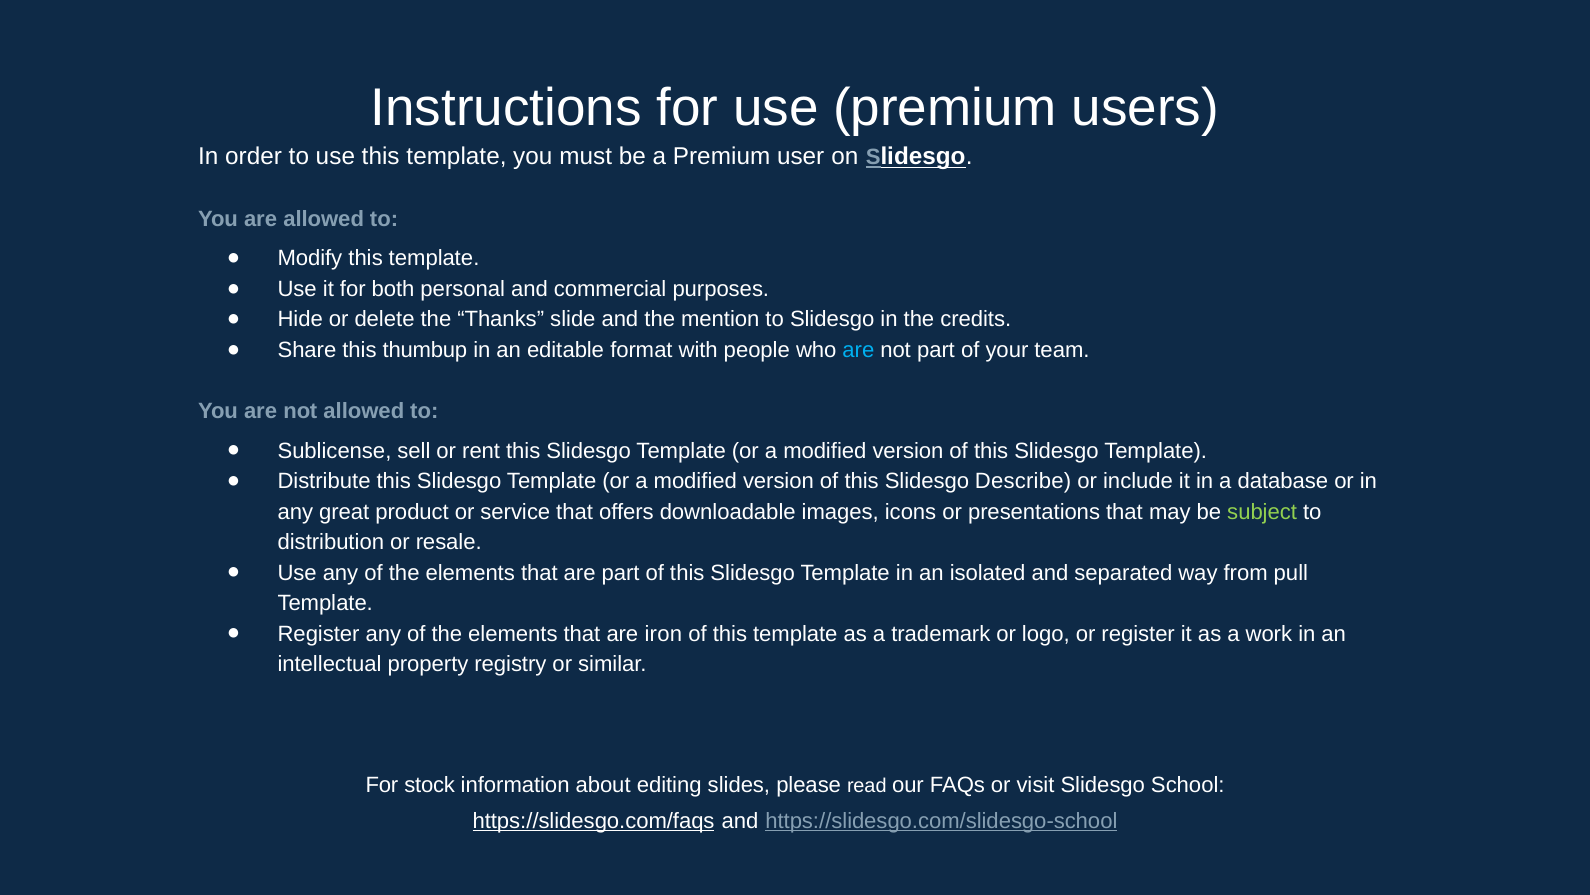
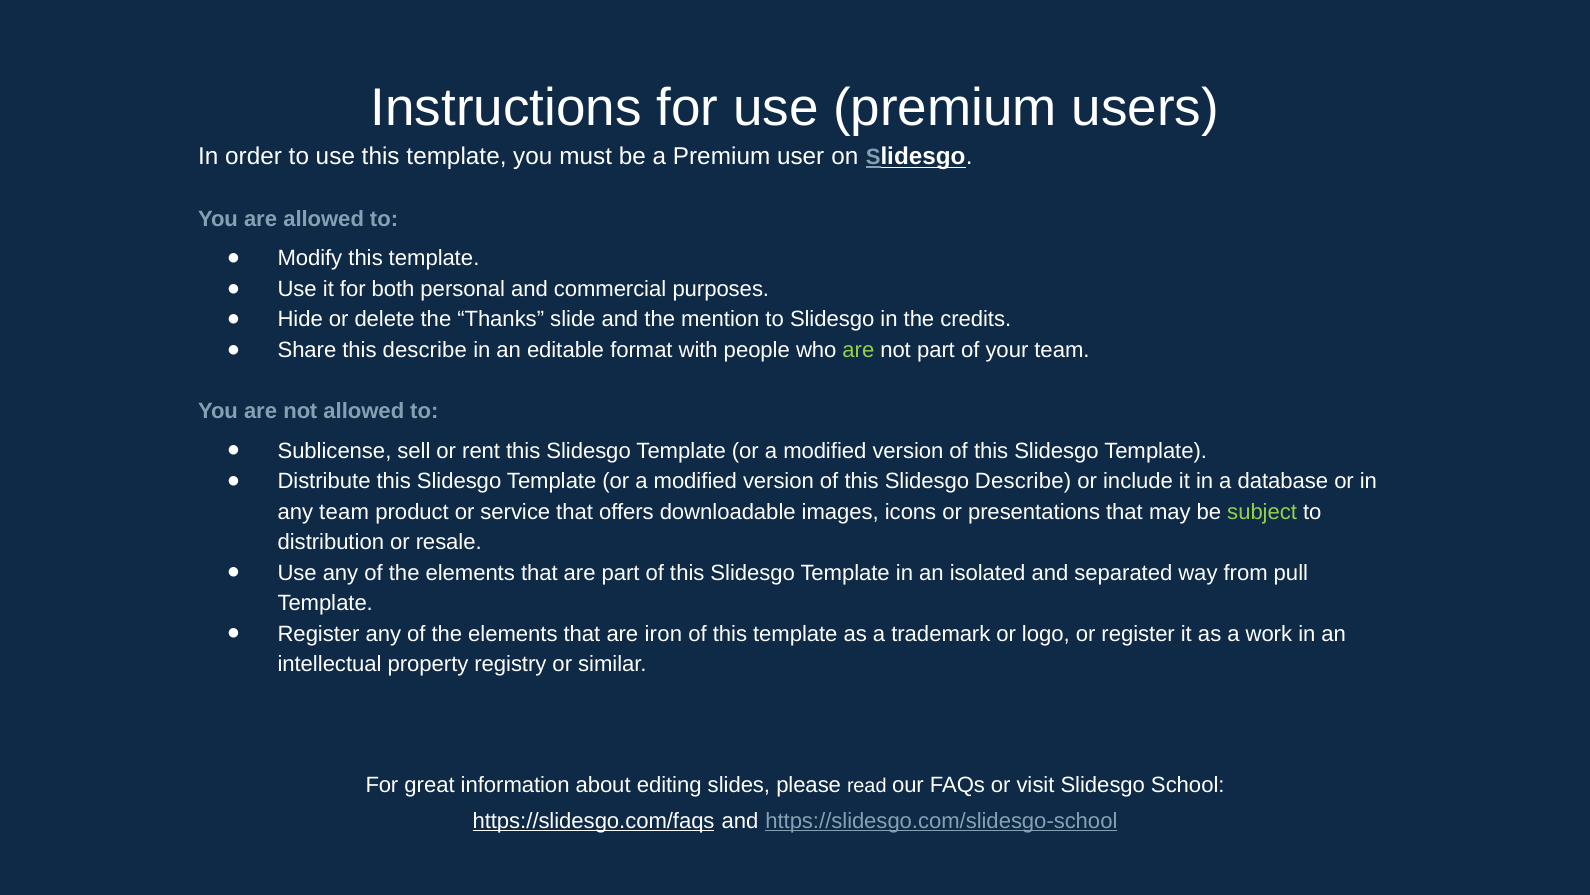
this thumbup: thumbup -> describe
are at (858, 350) colour: light blue -> light green
any great: great -> team
stock: stock -> great
